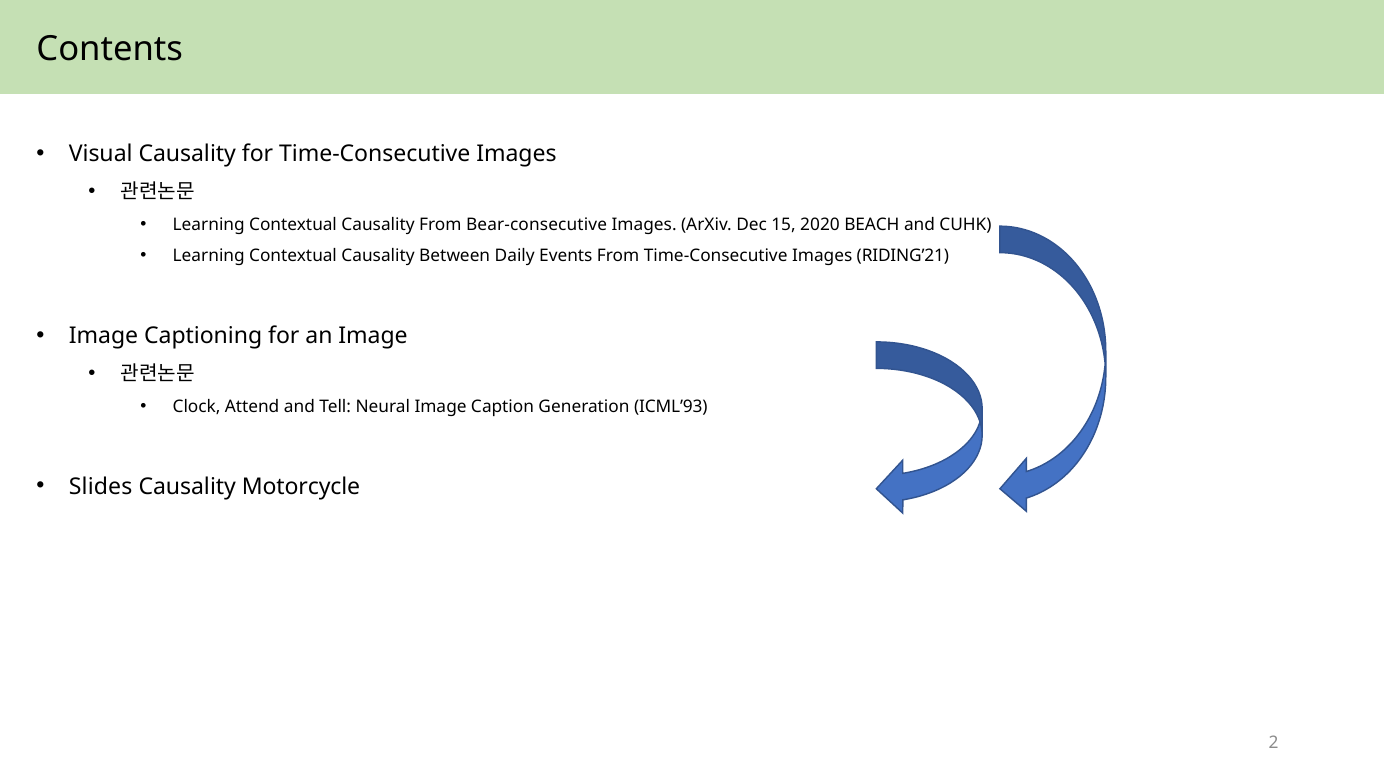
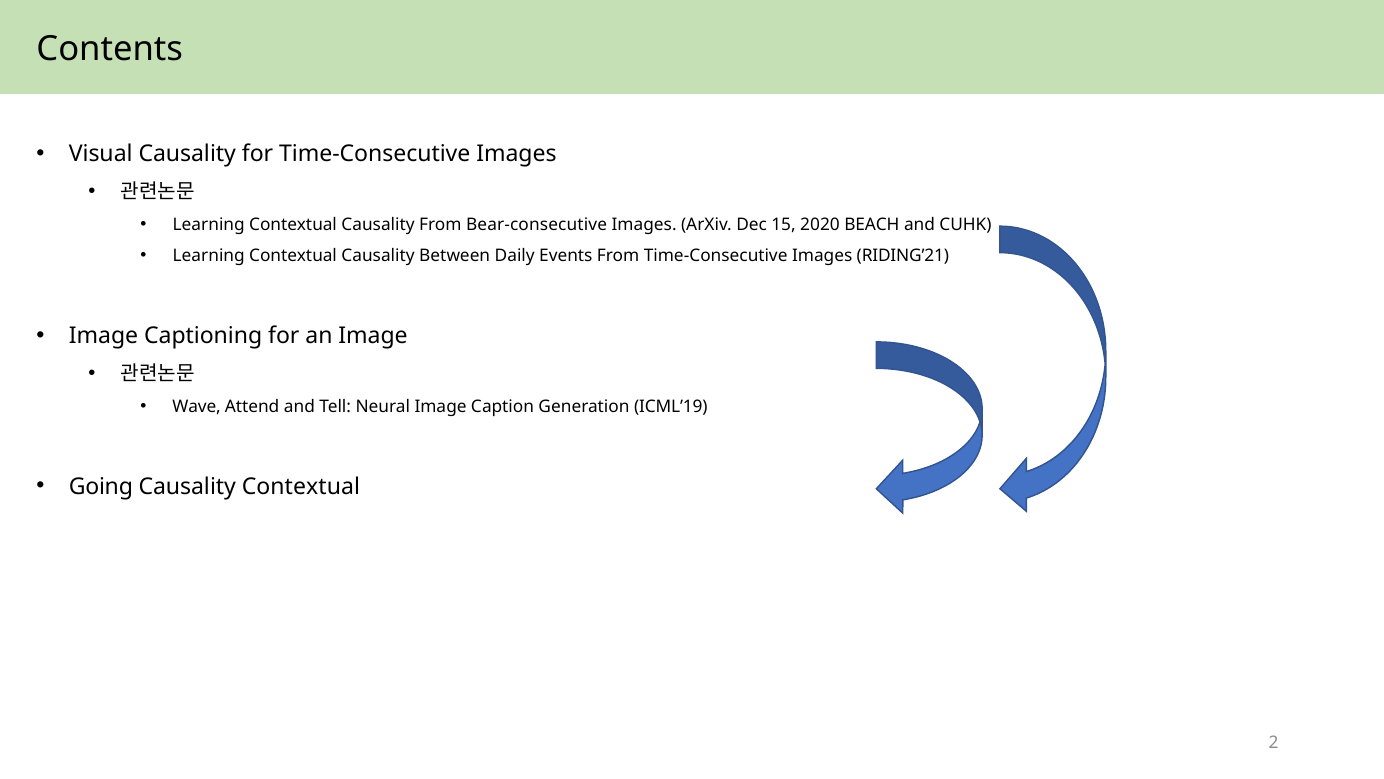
Clock: Clock -> Wave
ICML’93: ICML’93 -> ICML’19
Slides: Slides -> Going
Causality Motorcycle: Motorcycle -> Contextual
